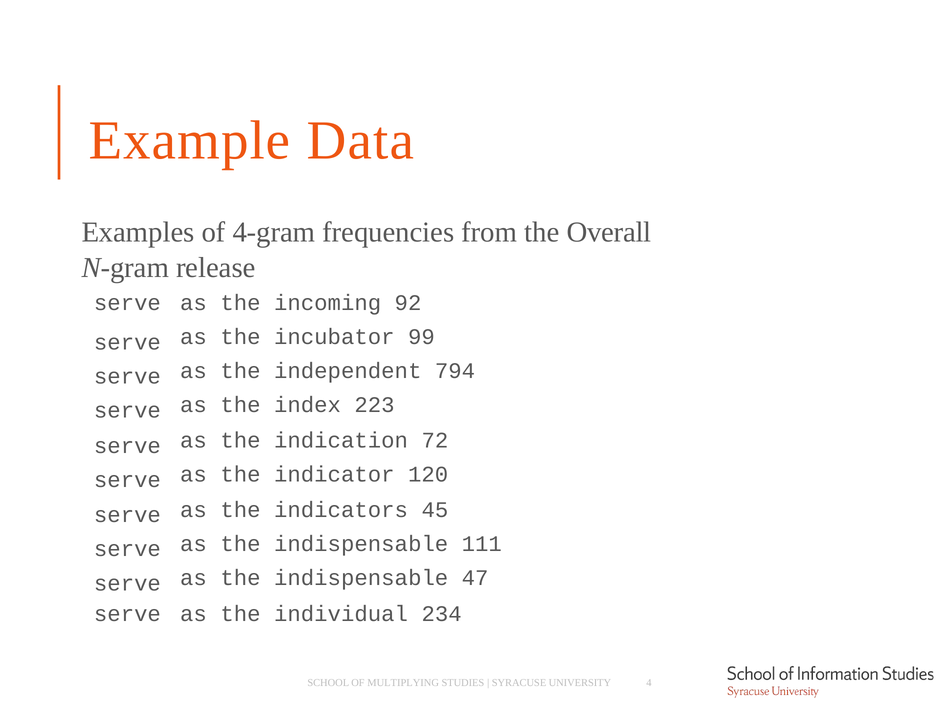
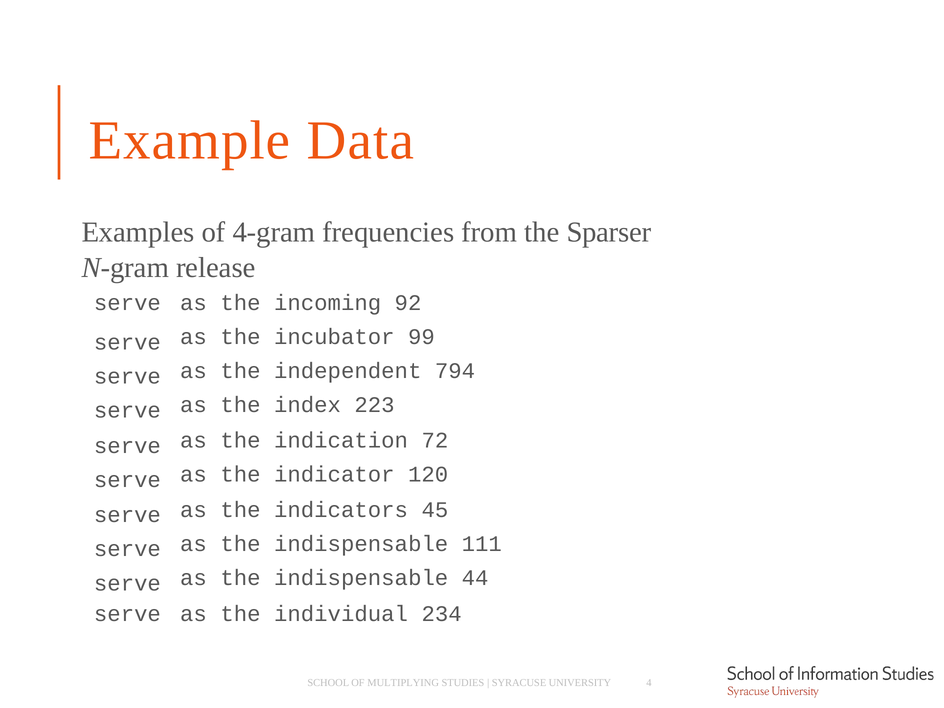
Overall: Overall -> Sparser
47: 47 -> 44
